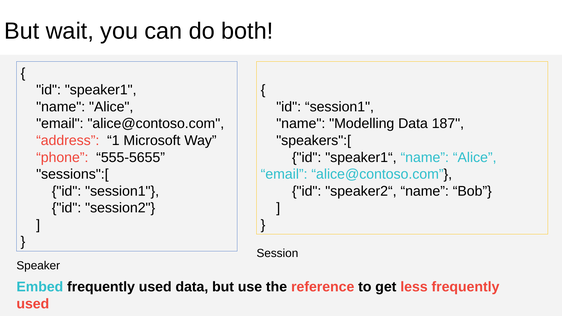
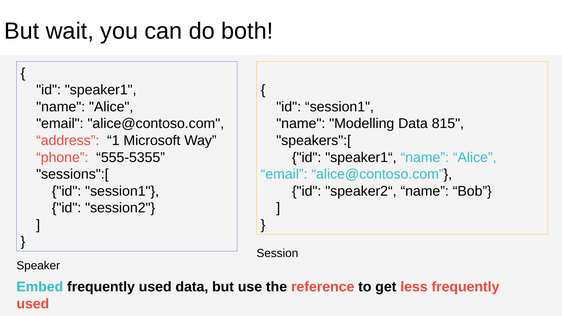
187: 187 -> 815
555-5655: 555-5655 -> 555-5355
